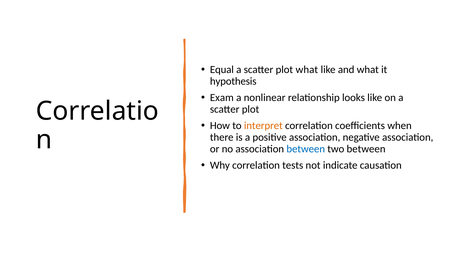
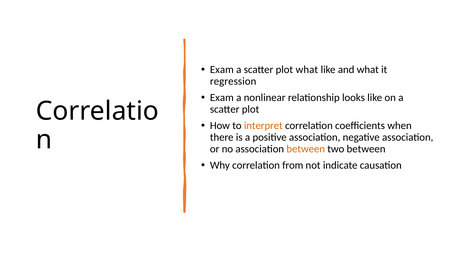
Equal at (222, 70): Equal -> Exam
hypothesis: hypothesis -> regression
between at (306, 149) colour: blue -> orange
tests: tests -> from
